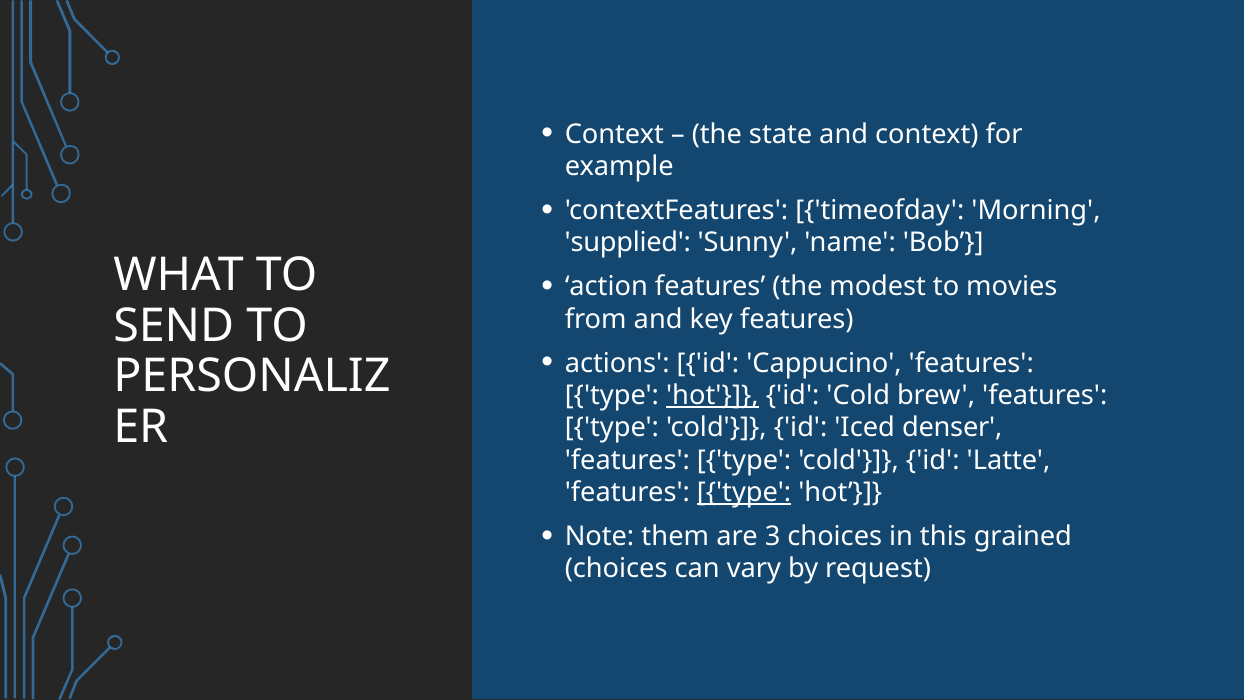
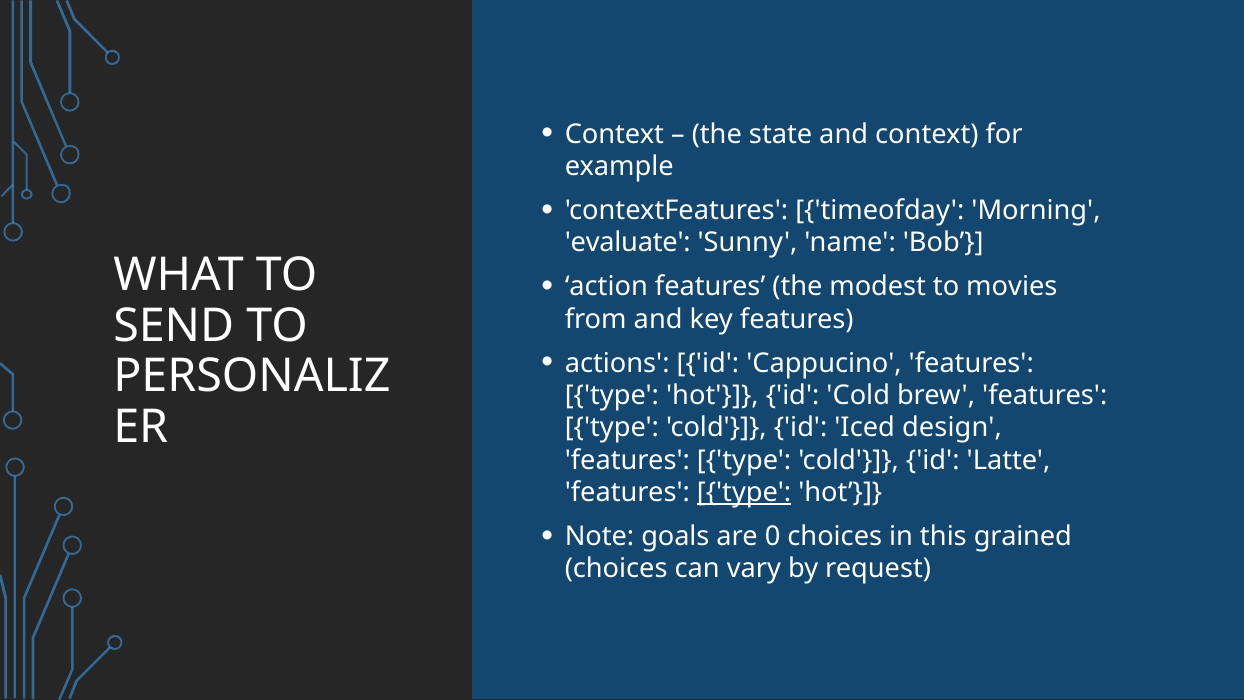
supplied: supplied -> evaluate
hot at (712, 395) underline: present -> none
denser: denser -> design
them: them -> goals
3: 3 -> 0
